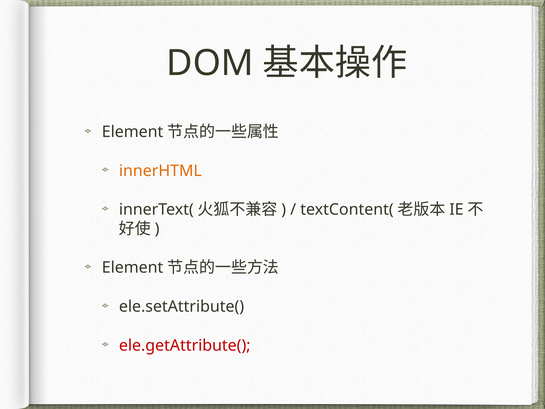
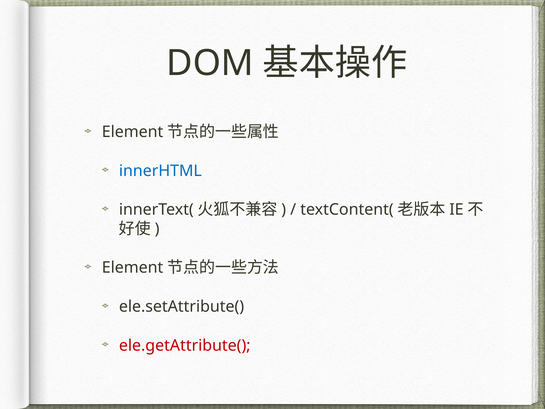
innerHTML colour: orange -> blue
